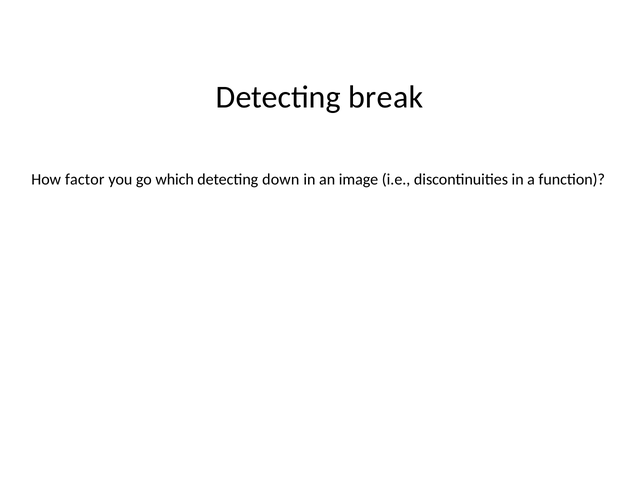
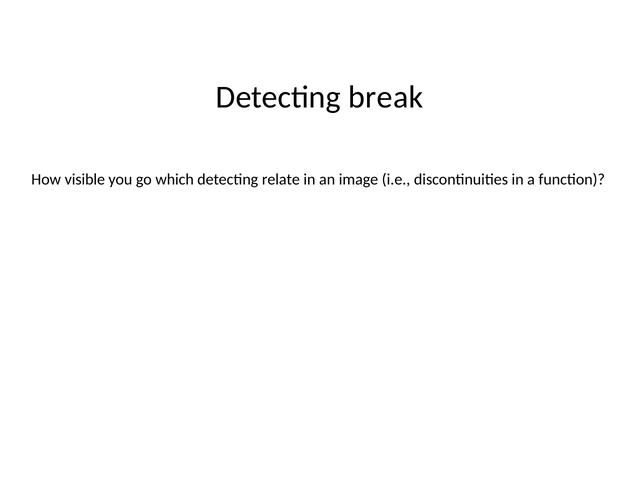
factor: factor -> visible
down: down -> relate
